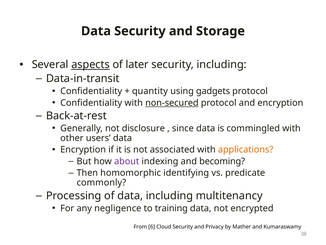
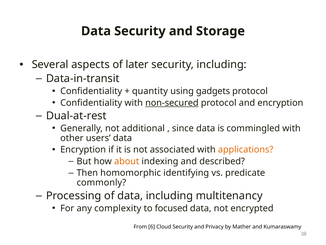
aspects underline: present -> none
Back-at-rest: Back-at-rest -> Dual-at-rest
disclosure: disclosure -> additional
about colour: purple -> orange
becoming: becoming -> described
negligence: negligence -> complexity
training: training -> focused
